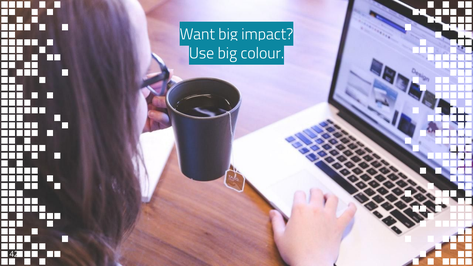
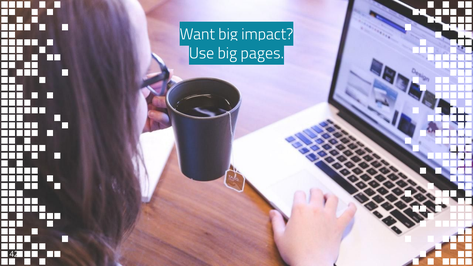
colour: colour -> pages
